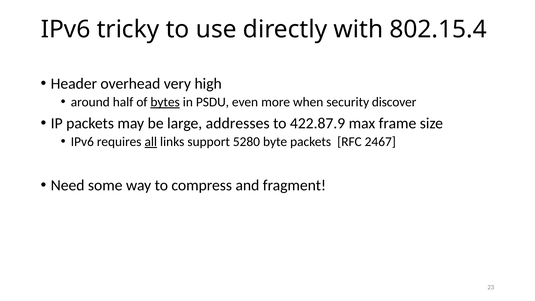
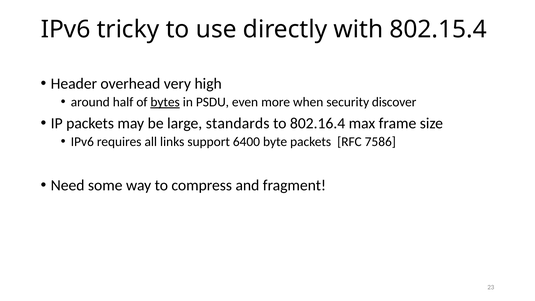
addresses: addresses -> standards
422.87.9: 422.87.9 -> 802.16.4
all underline: present -> none
5280: 5280 -> 6400
2467: 2467 -> 7586
